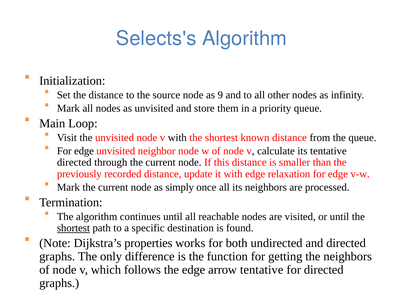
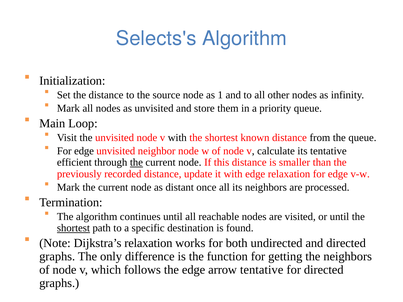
9: 9 -> 1
directed at (74, 163): directed -> efficient
the at (136, 163) underline: none -> present
simply: simply -> distant
Dijkstra’s properties: properties -> relaxation
